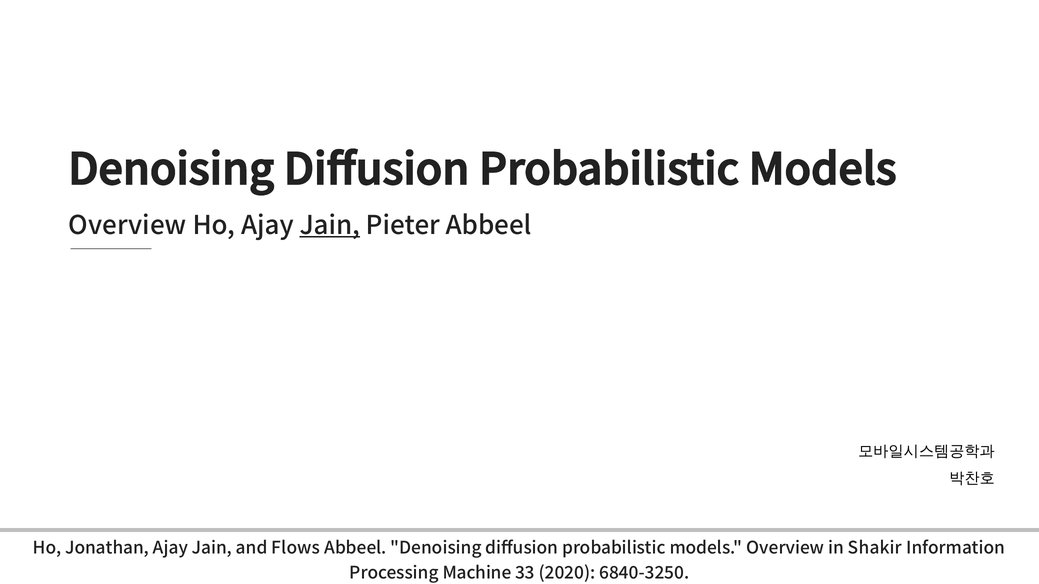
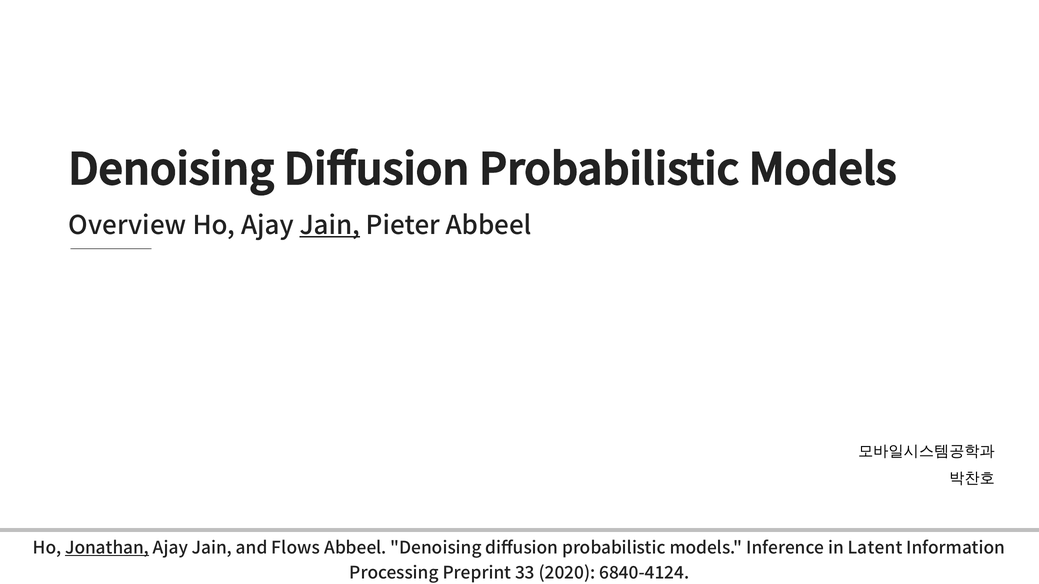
Jonathan underline: none -> present
Overview at (785, 549): Overview -> Inference
Shakir: Shakir -> Latent
Machine: Machine -> Preprint
6840-3250: 6840-3250 -> 6840-4124
